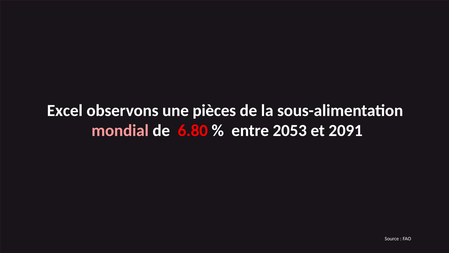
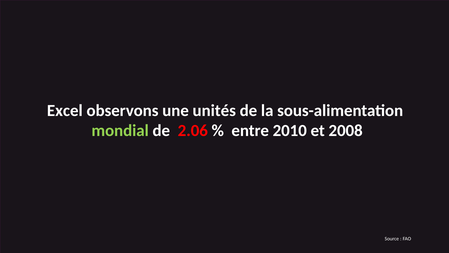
pièces: pièces -> unités
mondial colour: pink -> light green
6.80: 6.80 -> 2.06
2053: 2053 -> 2010
2091: 2091 -> 2008
